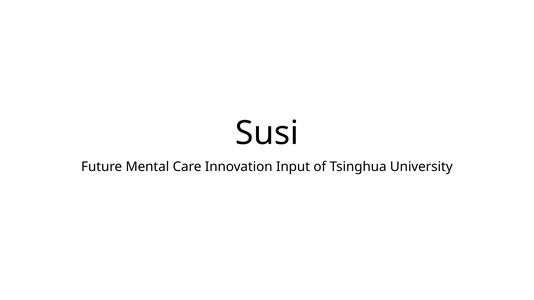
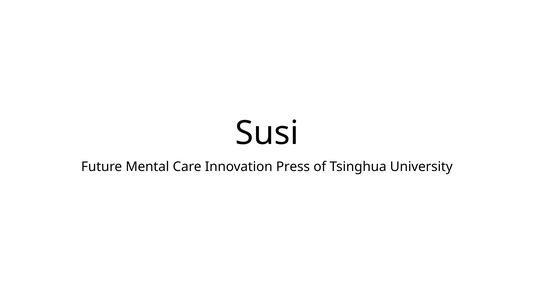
Input: Input -> Press
